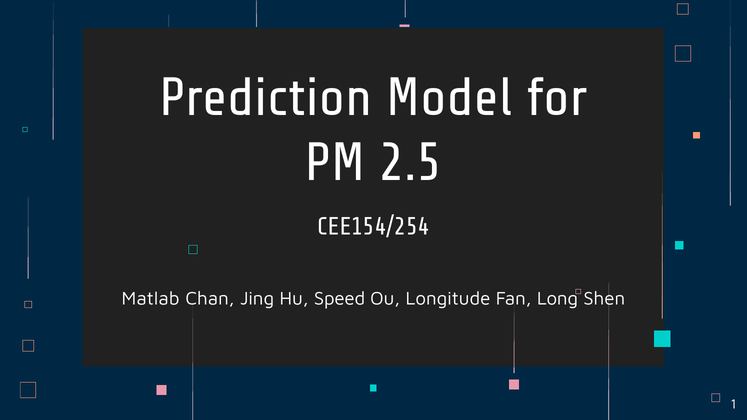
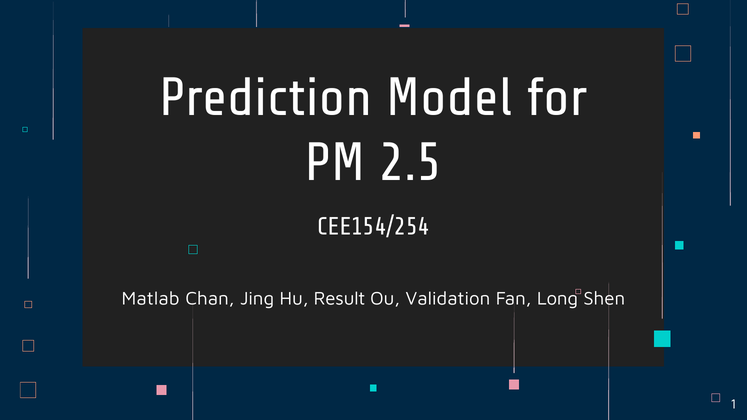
Speed: Speed -> Result
Longitude: Longitude -> Validation
